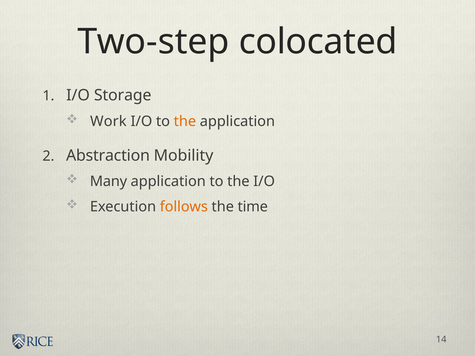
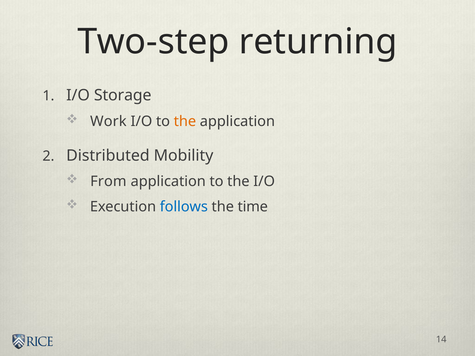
colocated: colocated -> returning
Abstraction: Abstraction -> Distributed
Many: Many -> From
follows colour: orange -> blue
